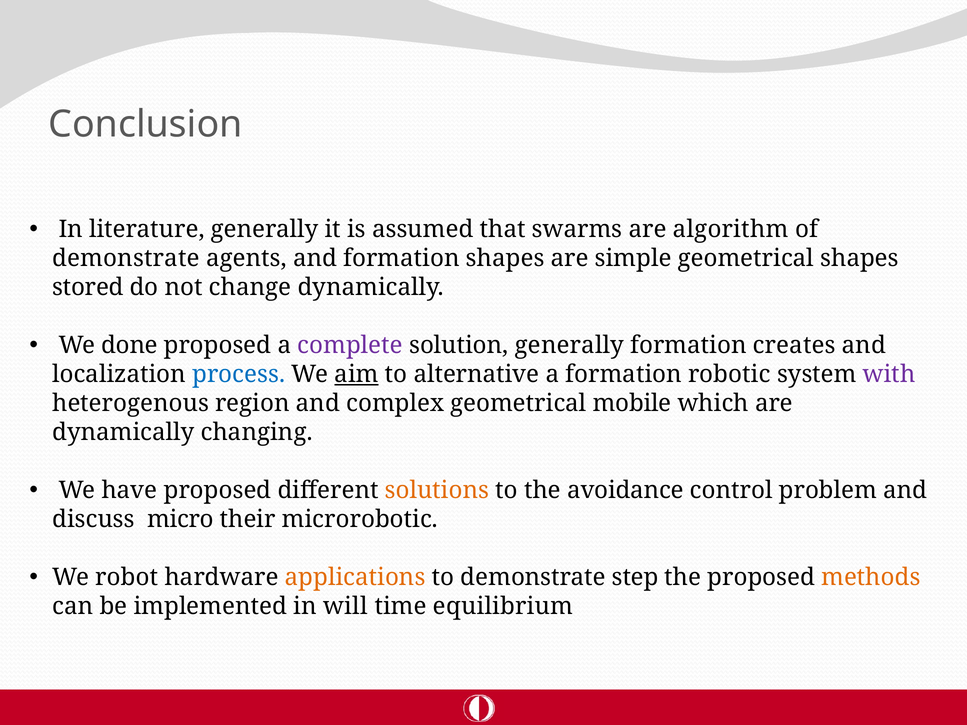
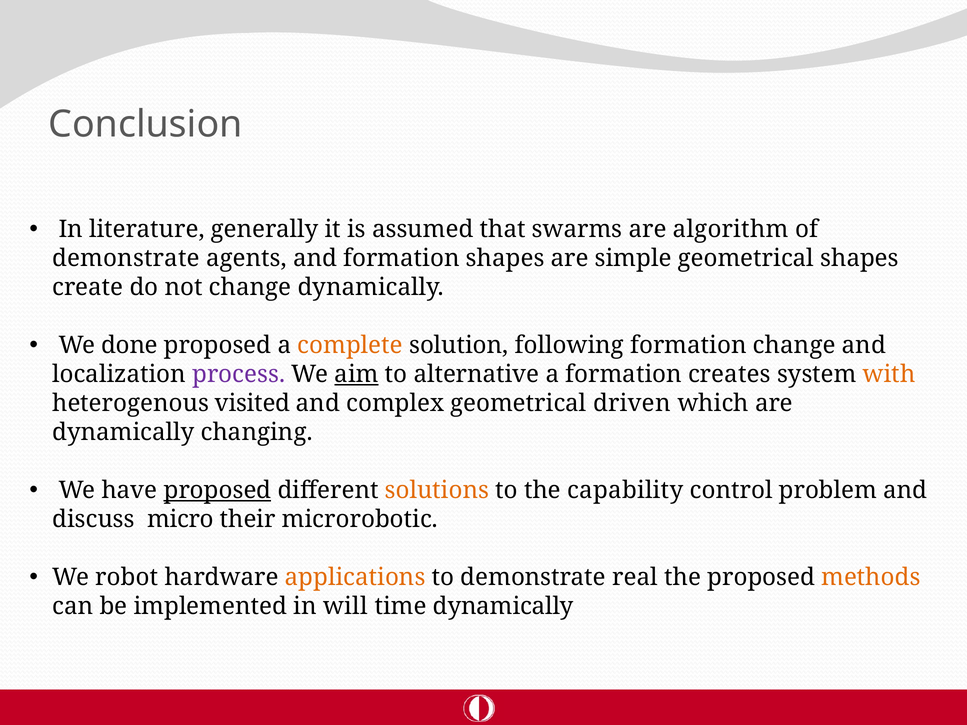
stored: stored -> create
complete colour: purple -> orange
solution generally: generally -> following
formation creates: creates -> change
process colour: blue -> purple
robotic: robotic -> creates
with colour: purple -> orange
region: region -> visited
mobile: mobile -> driven
proposed at (218, 491) underline: none -> present
avoidance: avoidance -> capability
step: step -> real
time equilibrium: equilibrium -> dynamically
